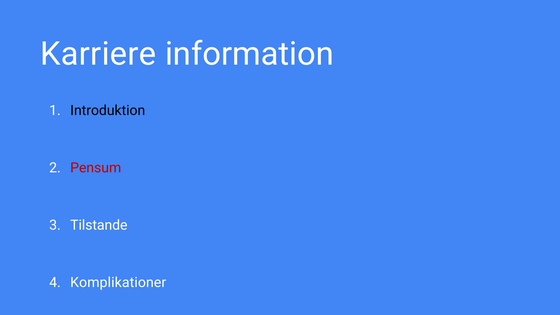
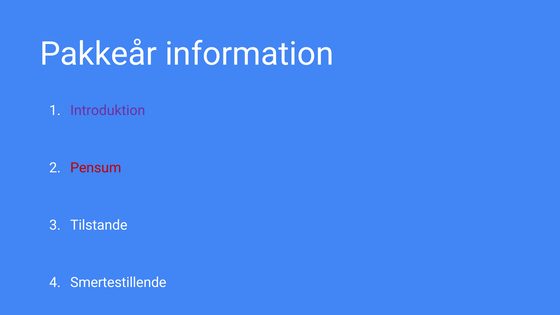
Karriere: Karriere -> Pakkeår
Introduktion colour: black -> purple
Komplikationer: Komplikationer -> Smertestillende
